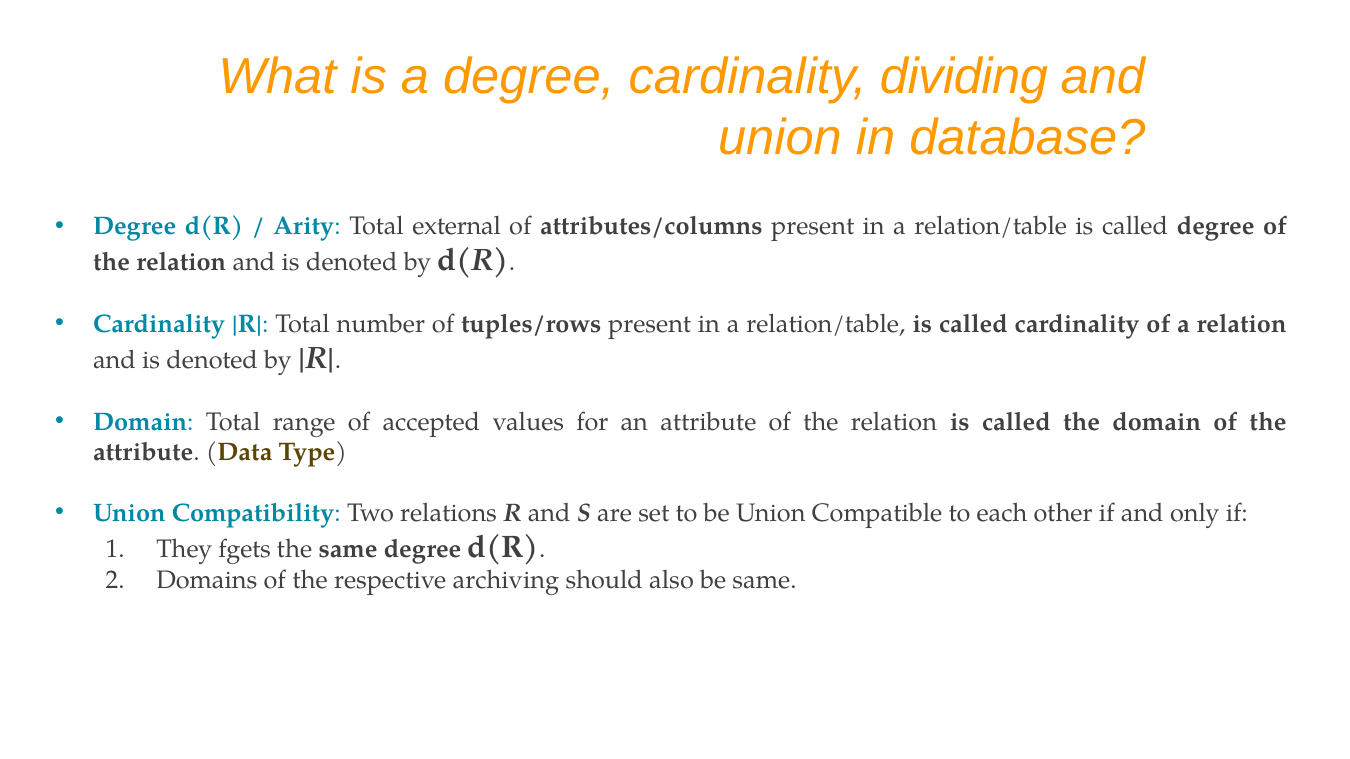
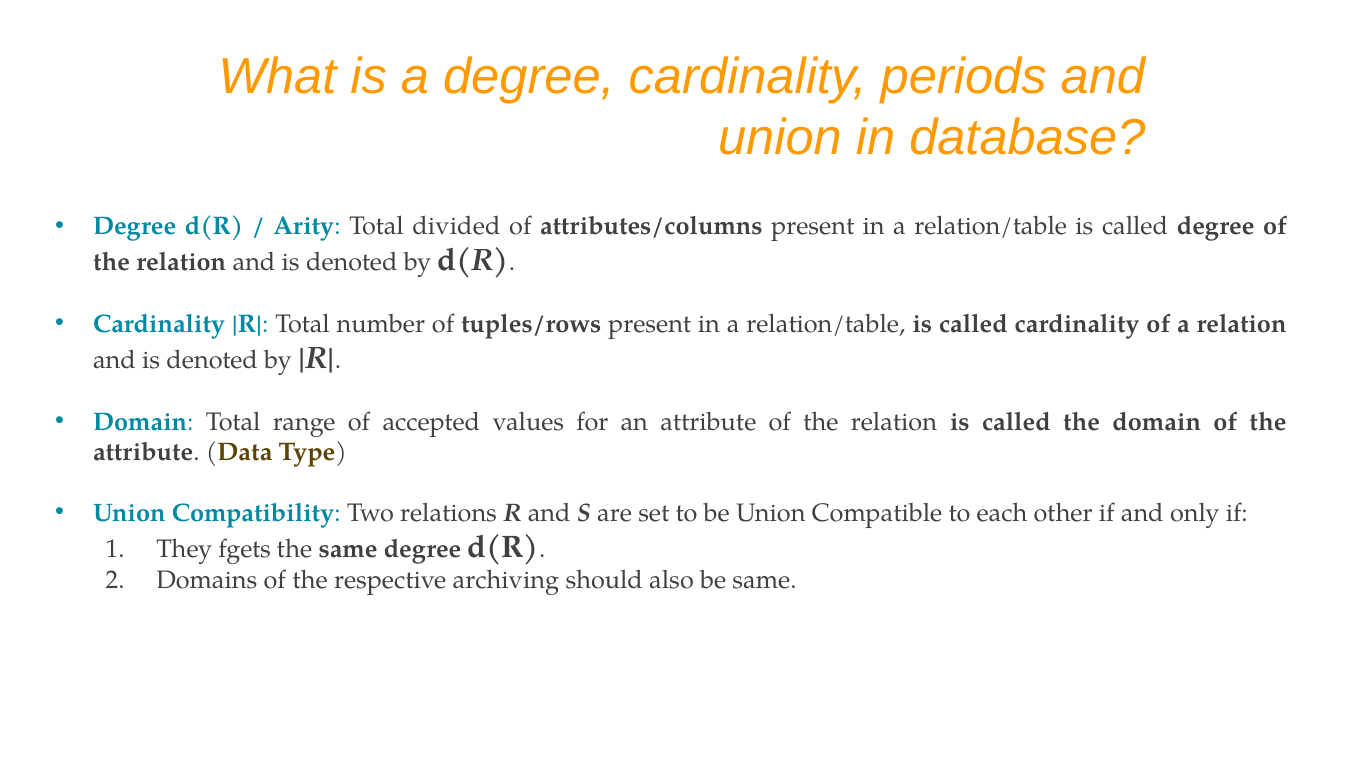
dividing: dividing -> periods
external: external -> divided
